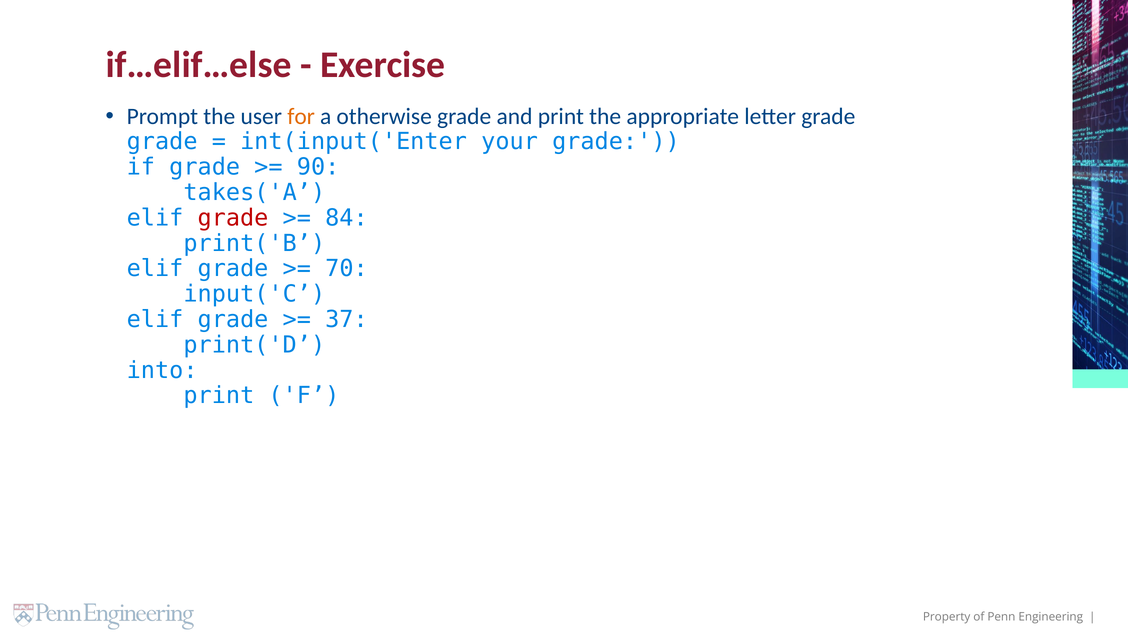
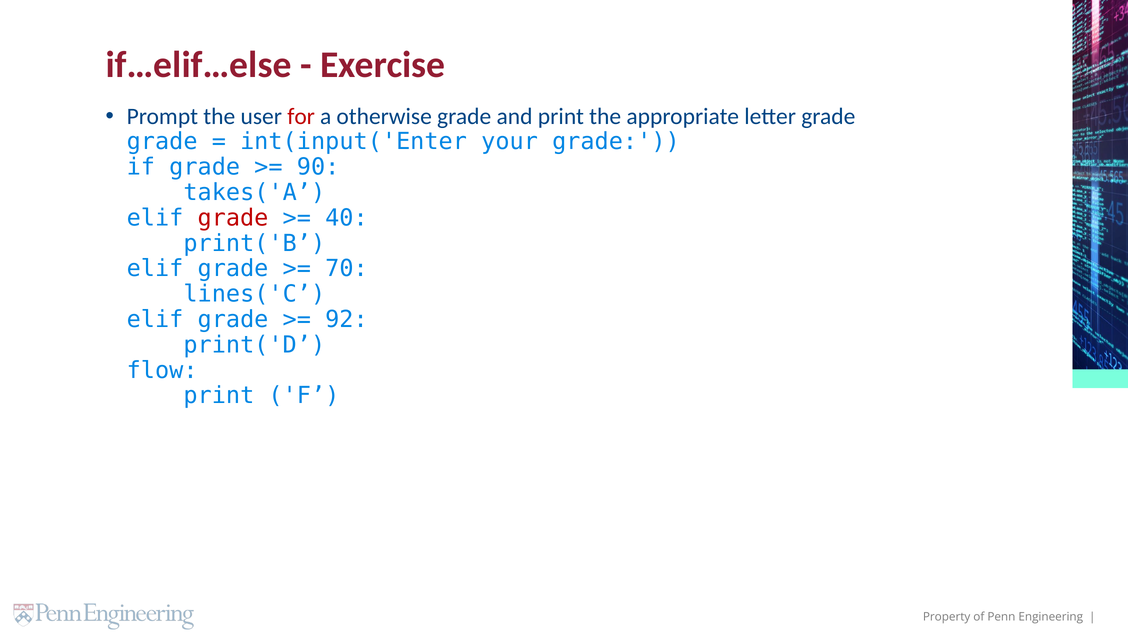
for colour: orange -> red
84: 84 -> 40
input('C: input('C -> lines('C
37: 37 -> 92
into: into -> flow
